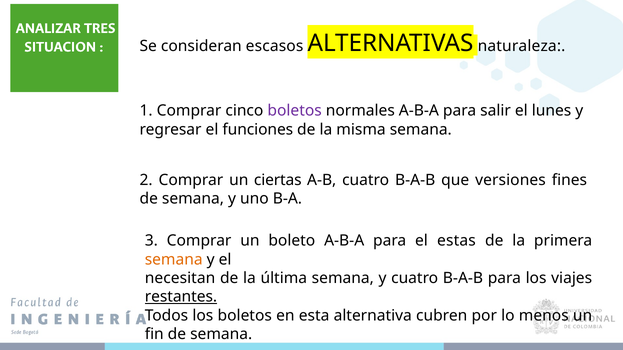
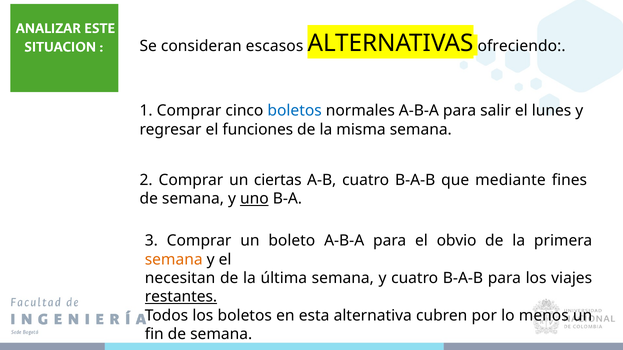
TRES: TRES -> ESTE
naturaleza: naturaleza -> ofreciendo
boletos at (295, 111) colour: purple -> blue
versiones: versiones -> mediante
uno underline: none -> present
estas: estas -> obvio
